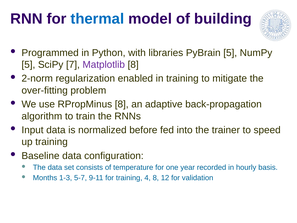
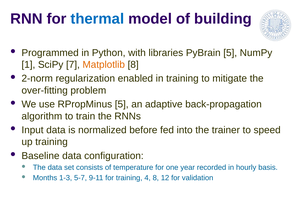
5 at (28, 65): 5 -> 1
Matplotlib colour: purple -> orange
RPropMinus 8: 8 -> 5
